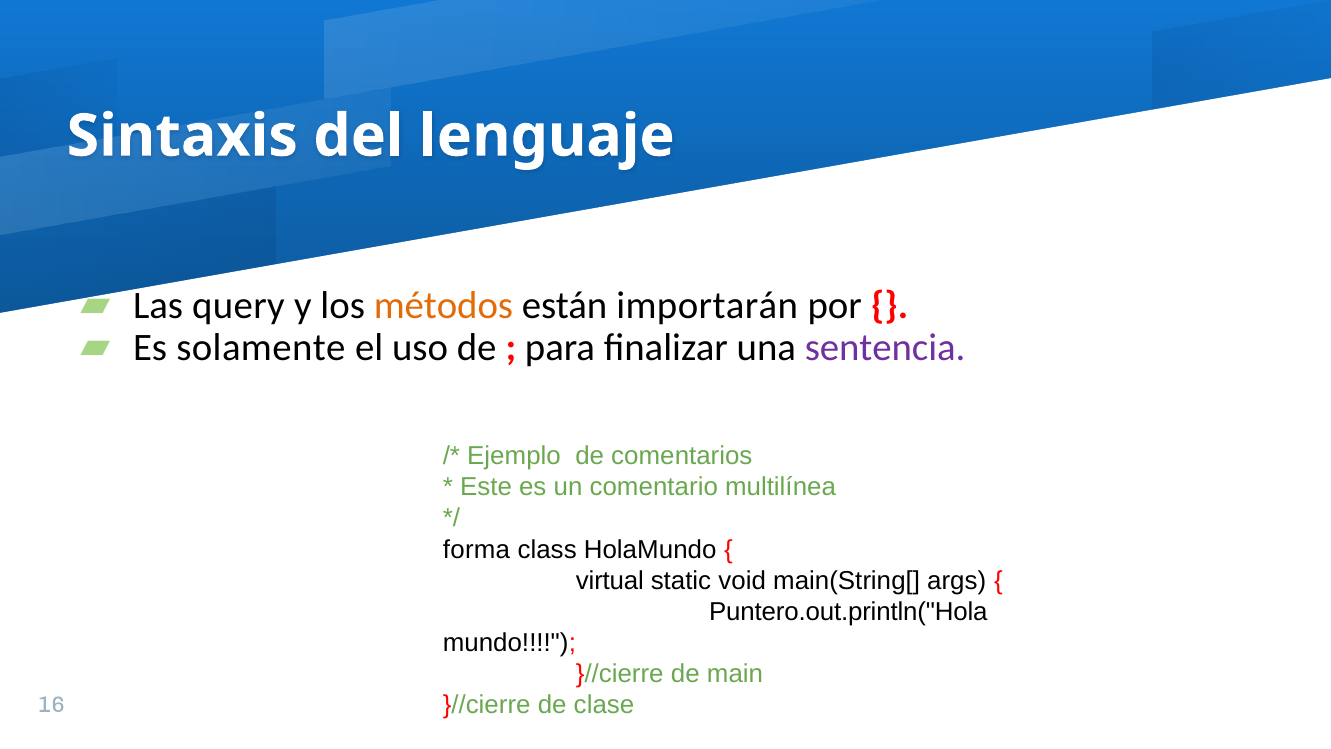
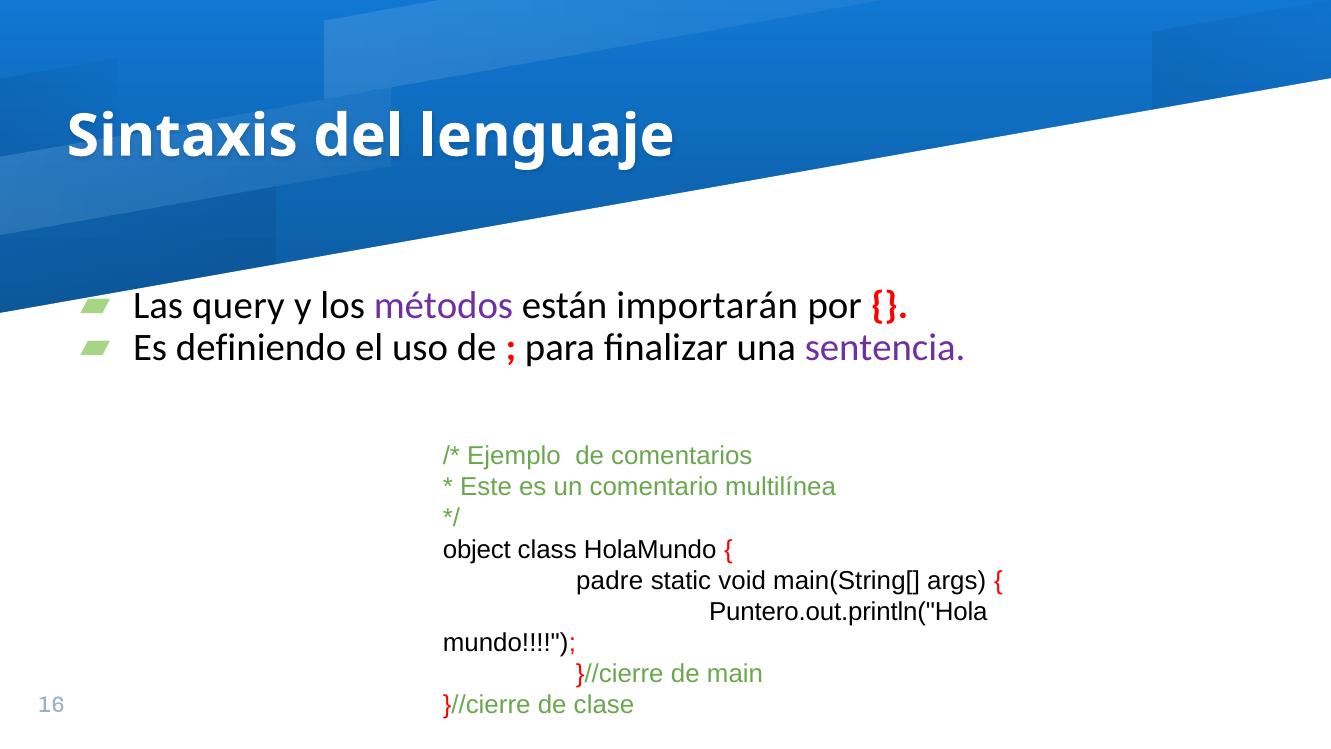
métodos colour: orange -> purple
solamente: solamente -> definiendo
forma: forma -> object
virtual: virtual -> padre
